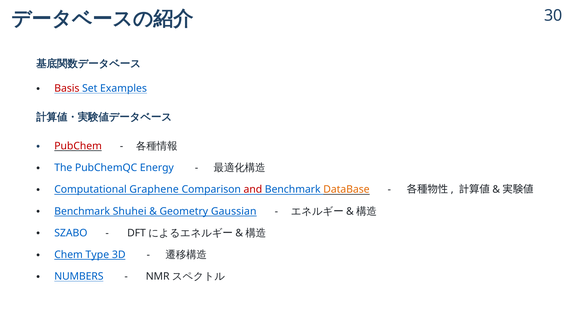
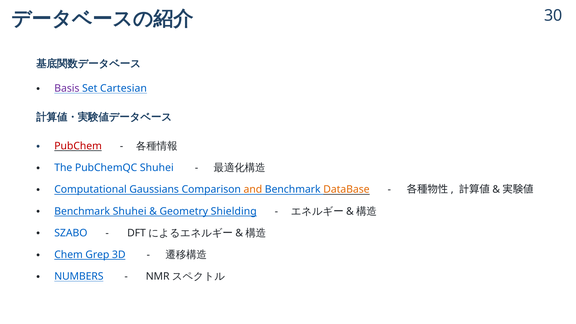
Basis colour: red -> purple
Examples: Examples -> Cartesian
PubChemQC Energy: Energy -> Shuhei
Graphene: Graphene -> Gaussians
and colour: red -> orange
Gaussian: Gaussian -> Shielding
Type: Type -> Grep
